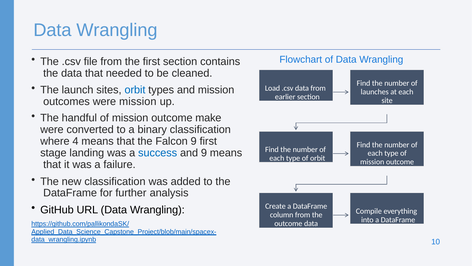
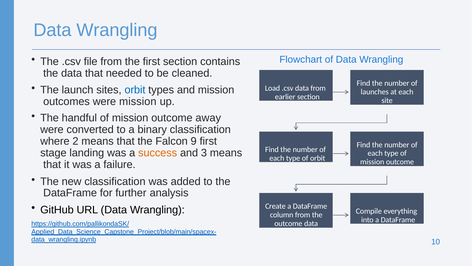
make: make -> away
4: 4 -> 2
success colour: blue -> orange
and 9: 9 -> 3
